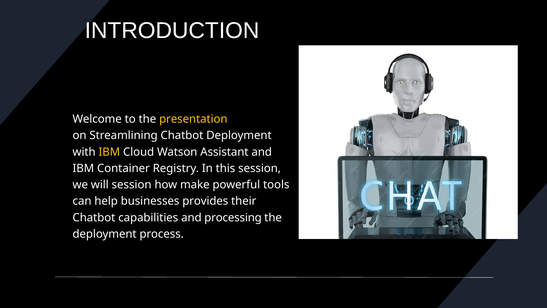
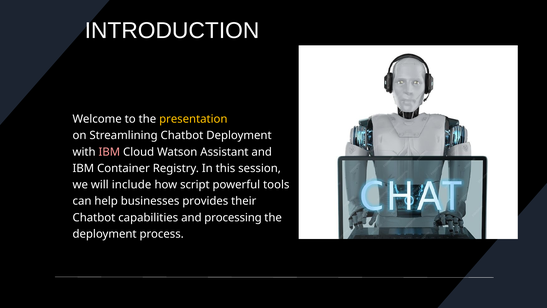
IBM at (109, 152) colour: yellow -> pink
will session: session -> include
make: make -> script
